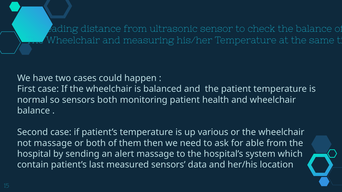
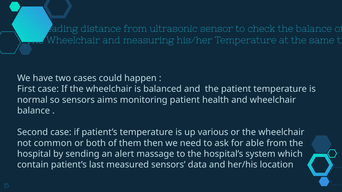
sensors both: both -> aims
not massage: massage -> common
